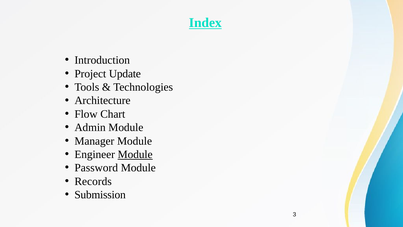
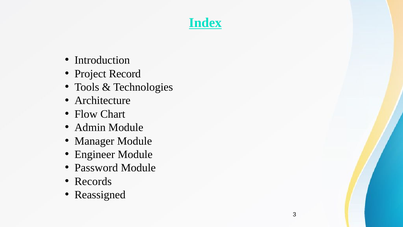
Update: Update -> Record
Module at (135, 154) underline: present -> none
Submission: Submission -> Reassigned
